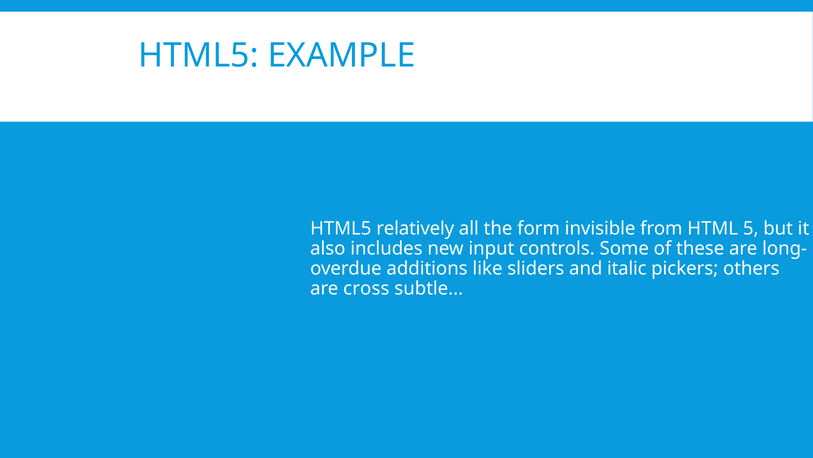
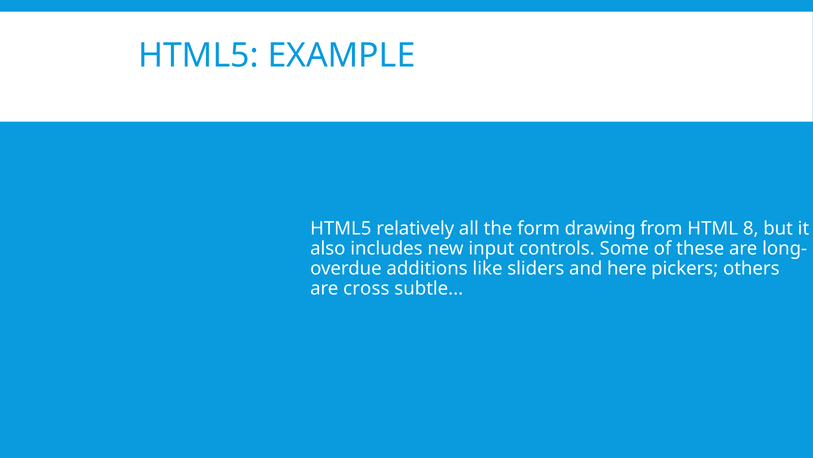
invisible: invisible -> drawing
5: 5 -> 8
italic: italic -> here
